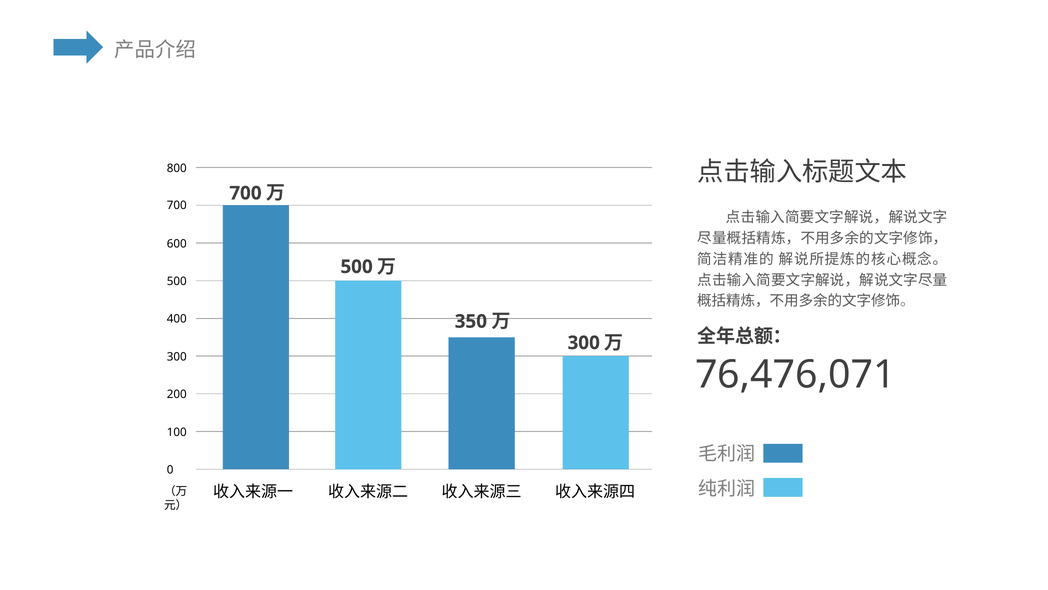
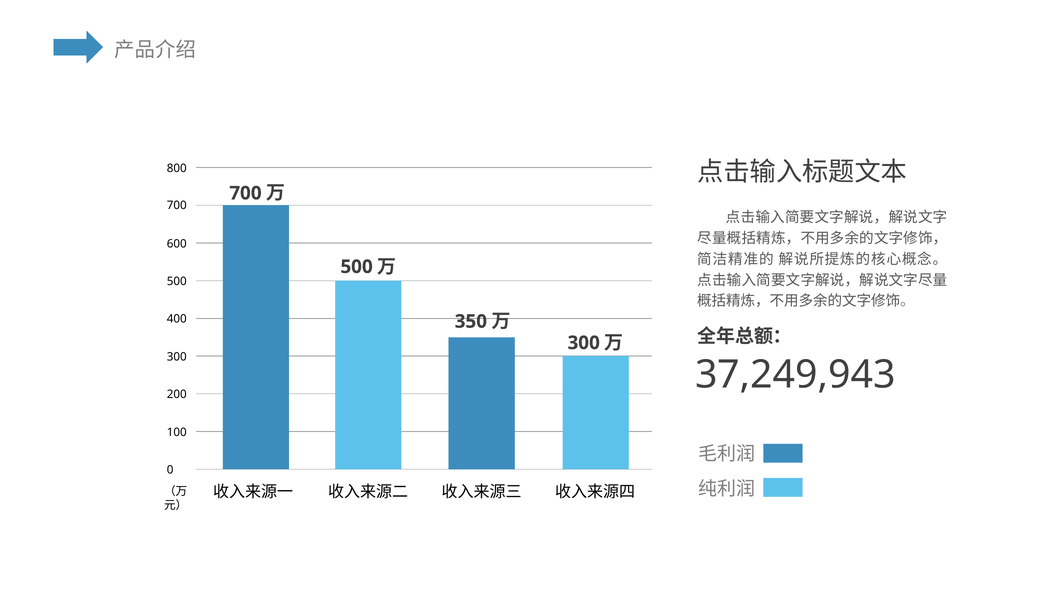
76,476,071: 76,476,071 -> 37,249,943
